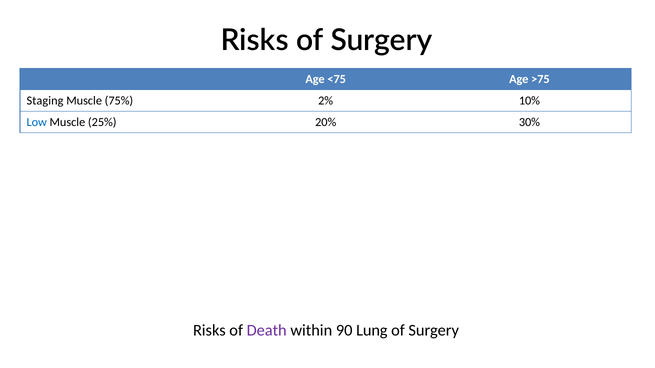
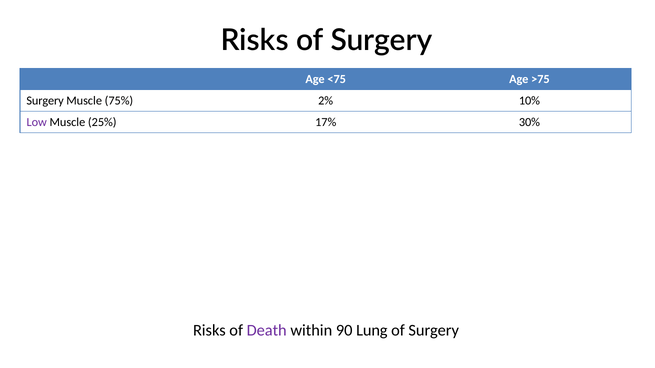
Staging at (45, 101): Staging -> Surgery
Low colour: blue -> purple
20%: 20% -> 17%
